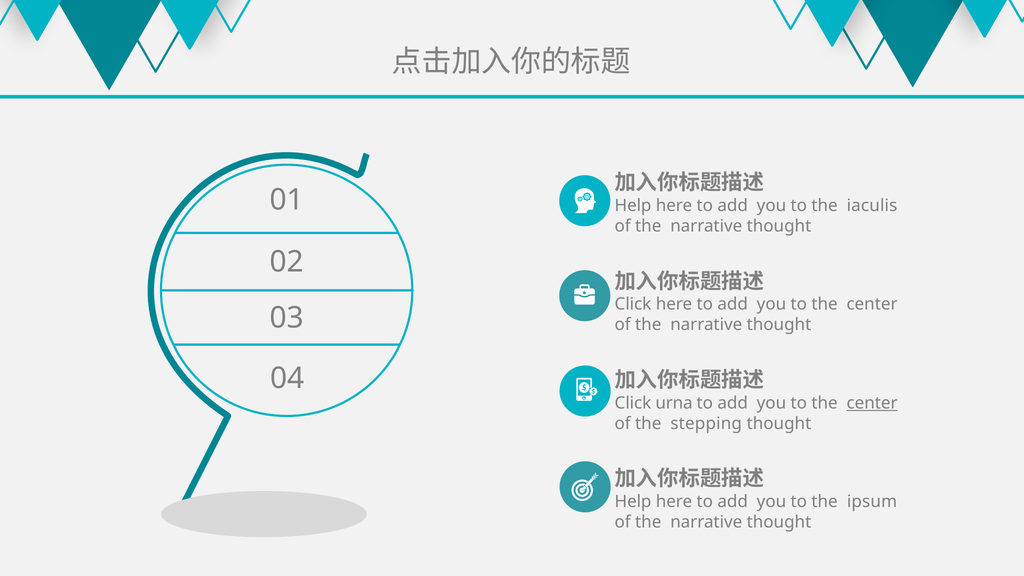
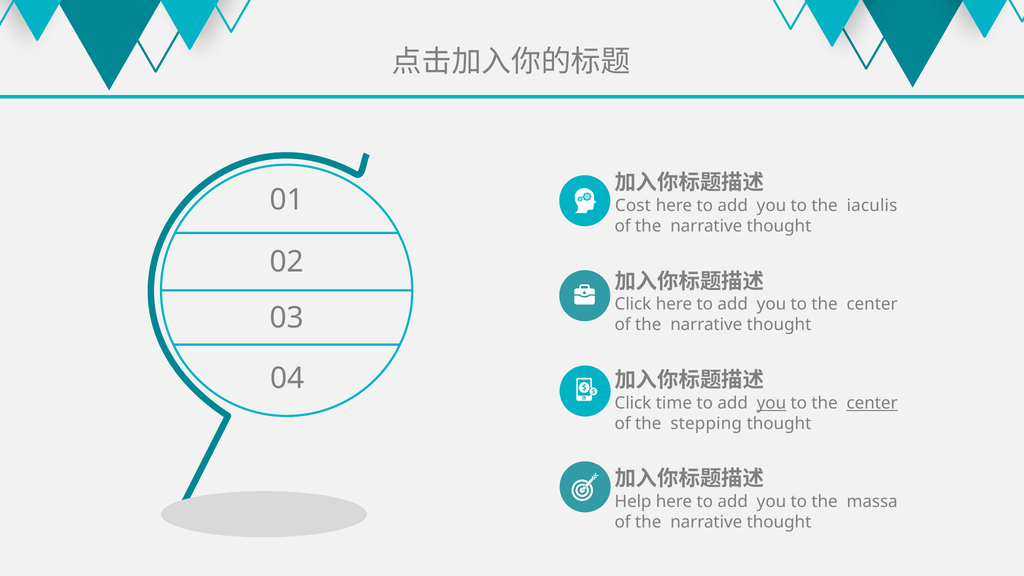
Help at (633, 206): Help -> Cost
urna: urna -> time
you at (771, 403) underline: none -> present
ipsum: ipsum -> massa
